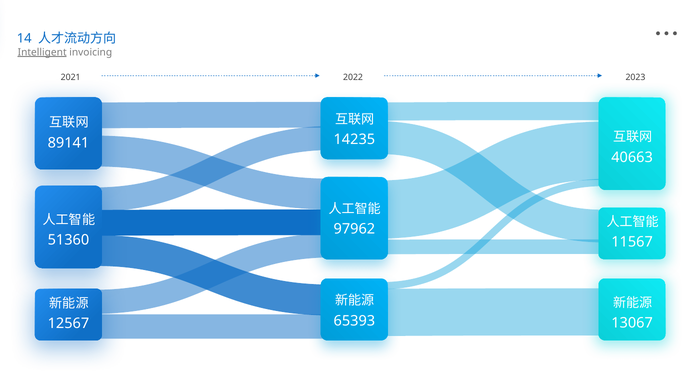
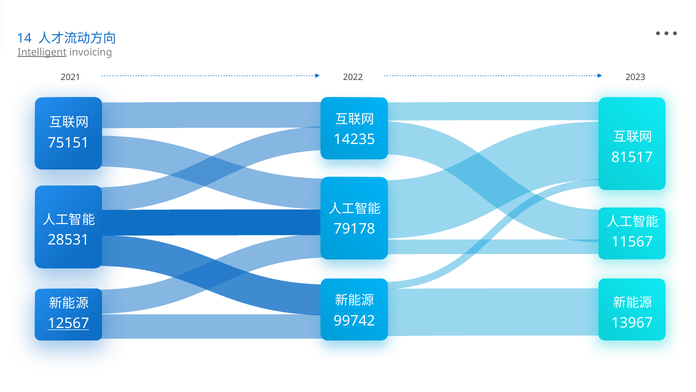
89141: 89141 -> 75151
40663: 40663 -> 81517
97962: 97962 -> 79178
51360: 51360 -> 28531
65393: 65393 -> 99742
13067: 13067 -> 13967
12567 underline: none -> present
